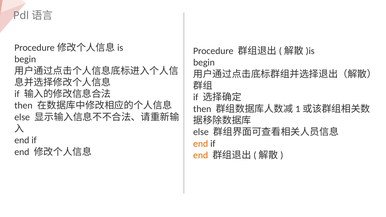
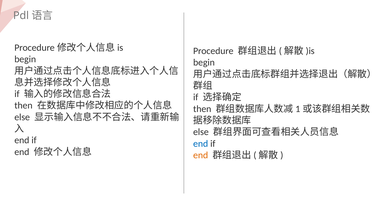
end at (201, 144) colour: orange -> blue
